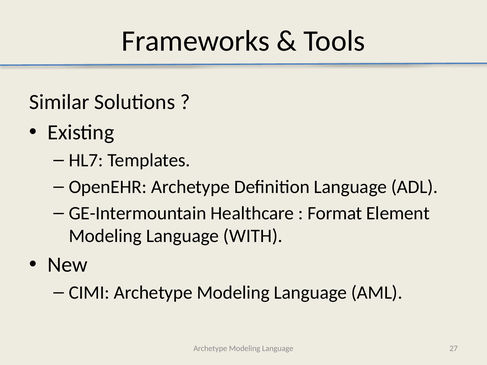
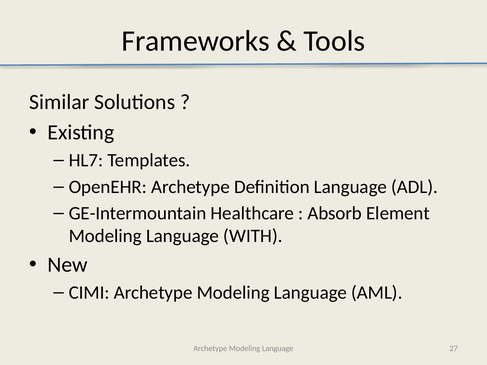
Format: Format -> Absorb
